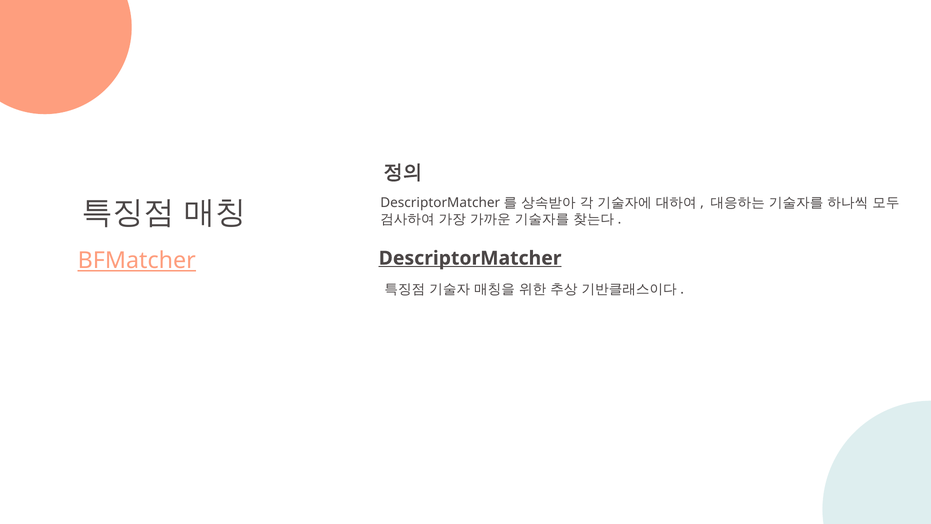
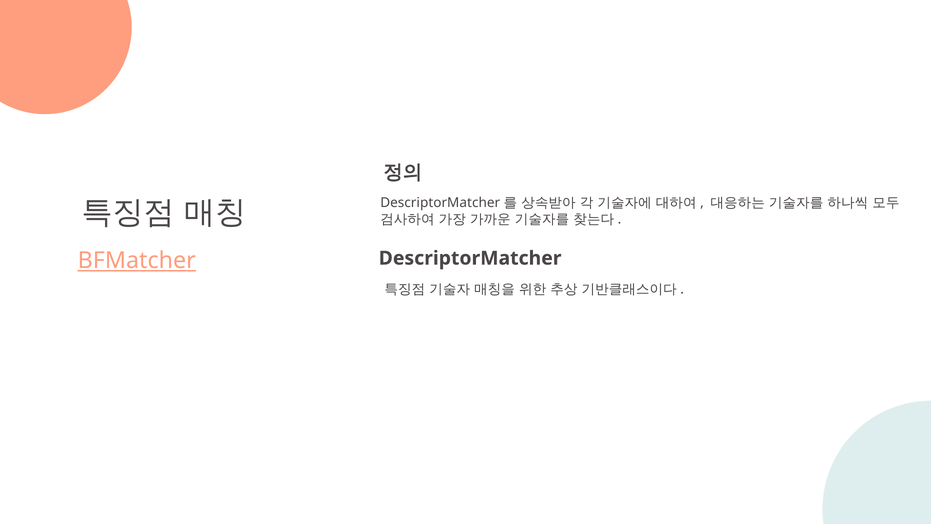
DescriptorMatcher at (470, 258) underline: present -> none
